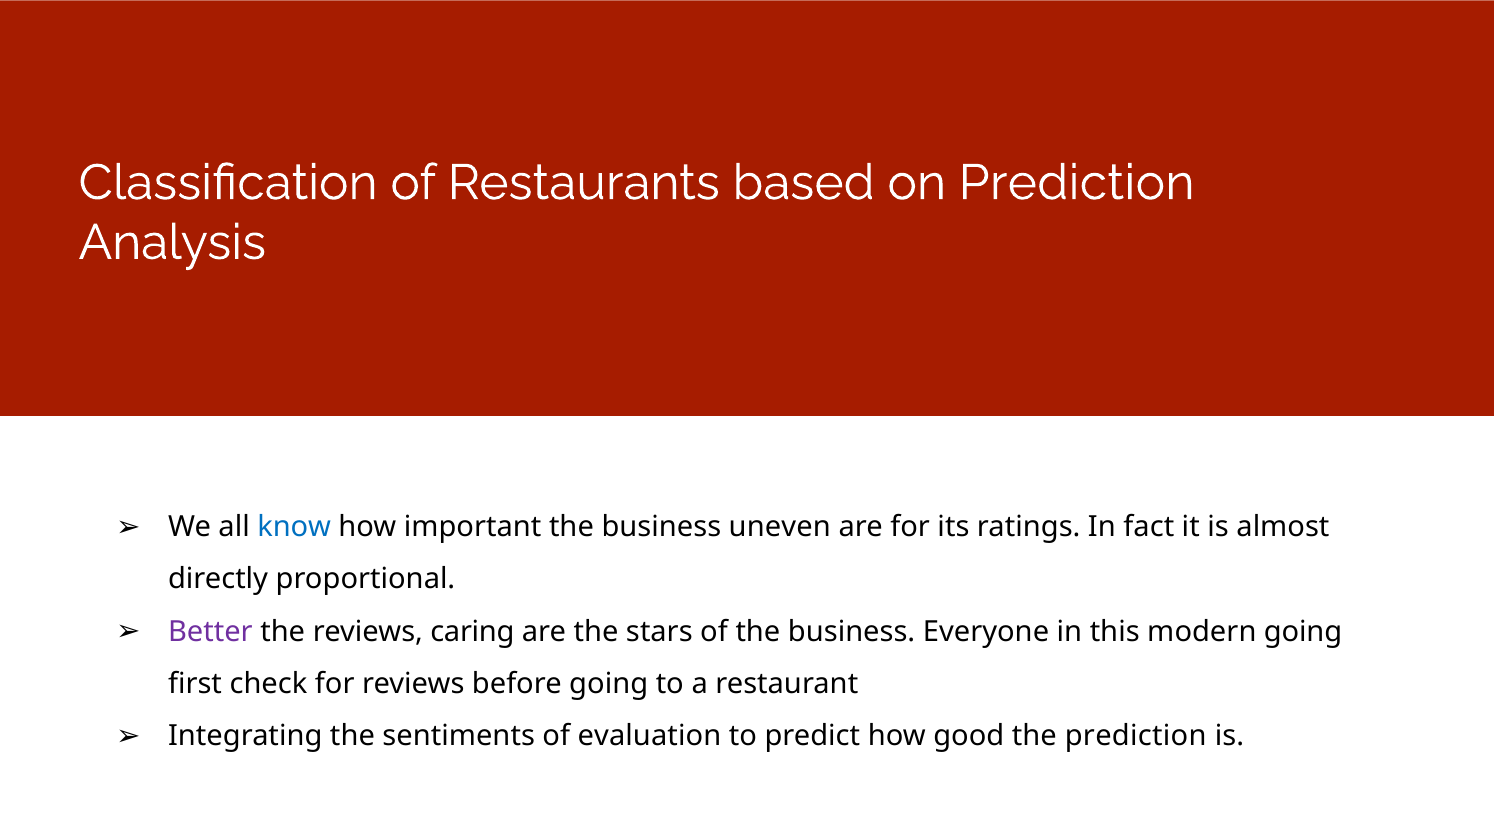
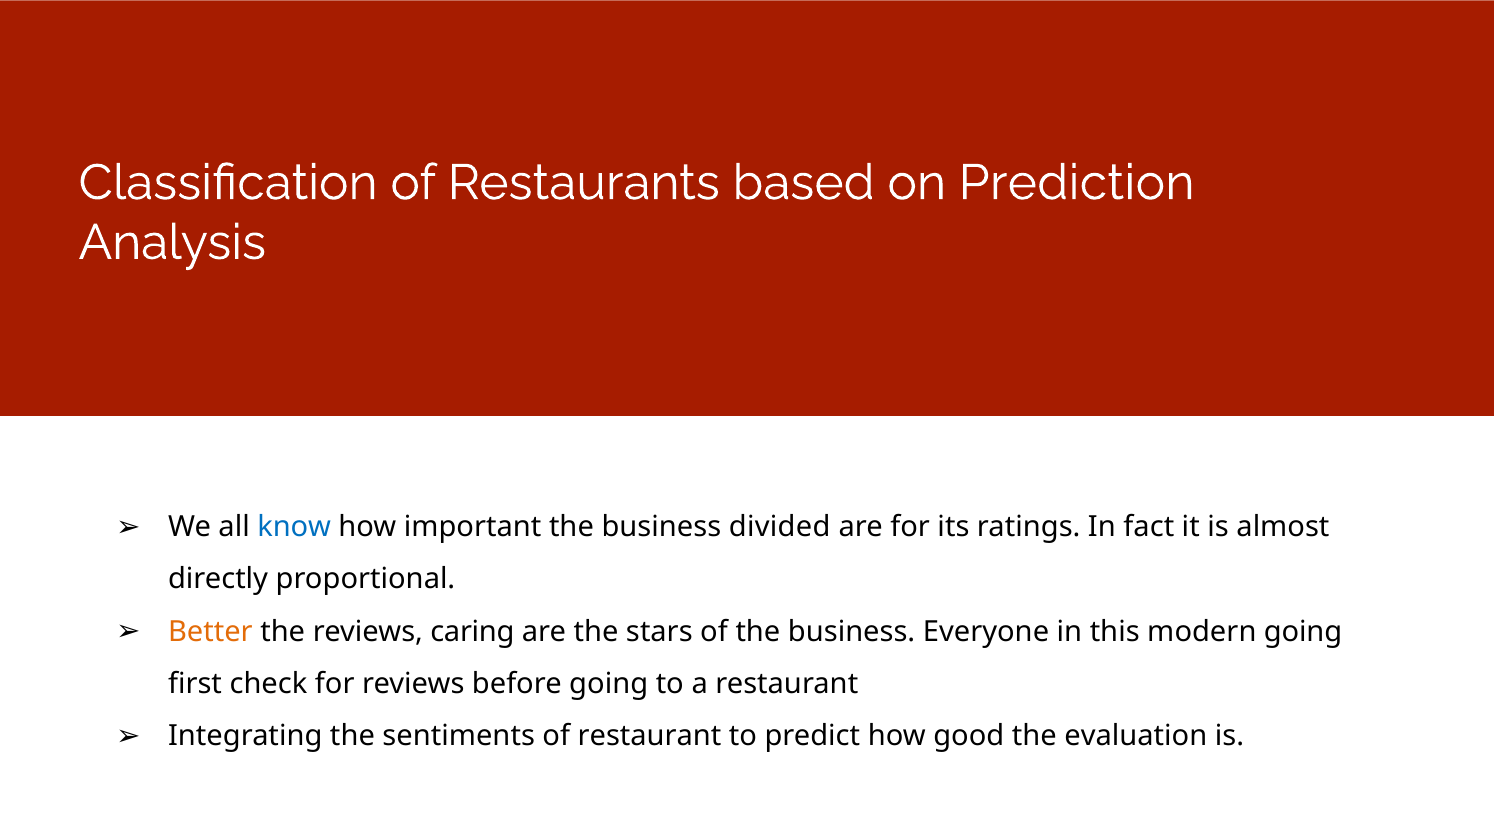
uneven: uneven -> divided
Better colour: purple -> orange
of evaluation: evaluation -> restaurant
the prediction: prediction -> evaluation
